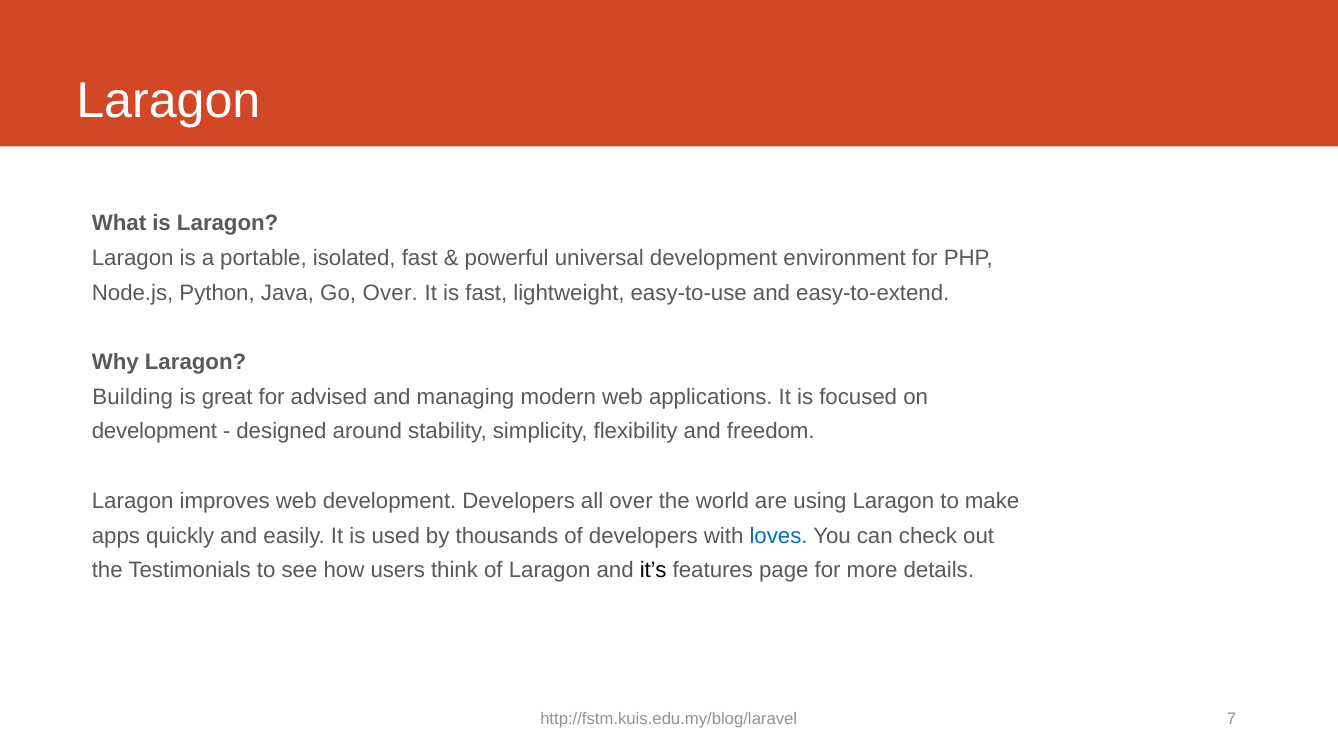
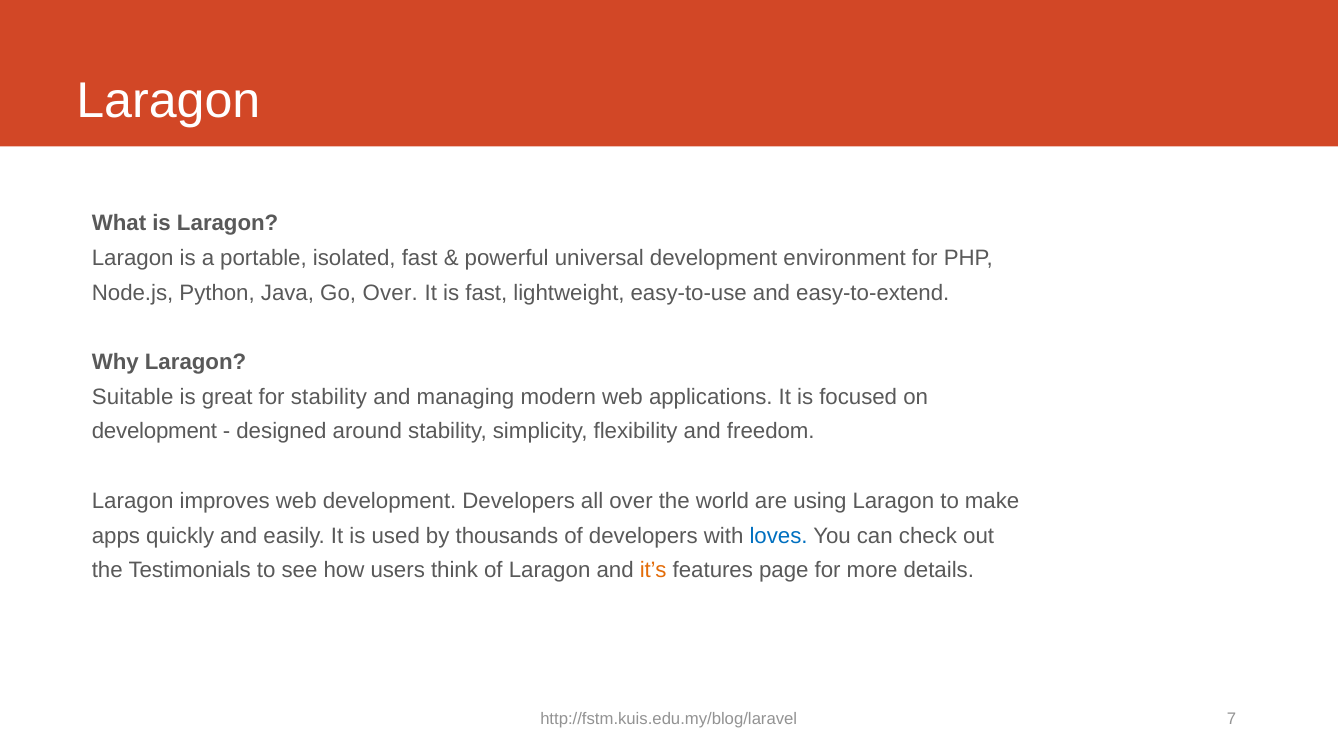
Building: Building -> Suitable
for advised: advised -> stability
it’s colour: black -> orange
